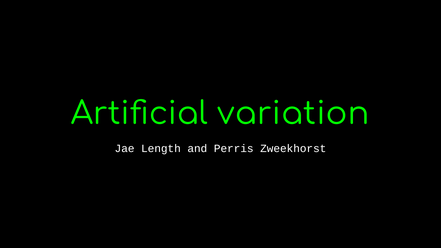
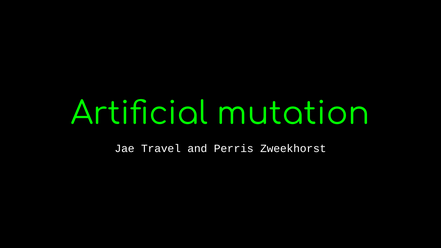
variation: variation -> mutation
Length: Length -> Travel
